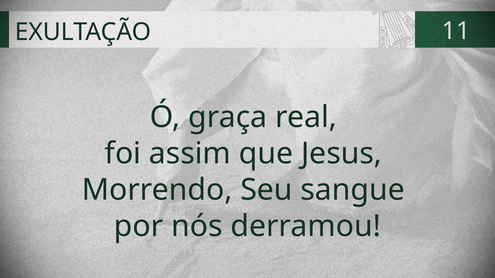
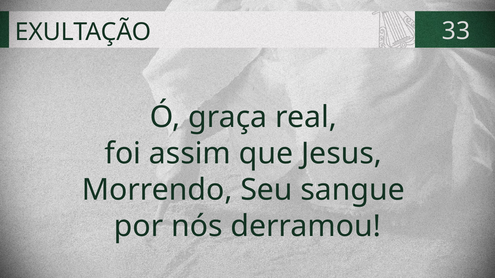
11: 11 -> 33
